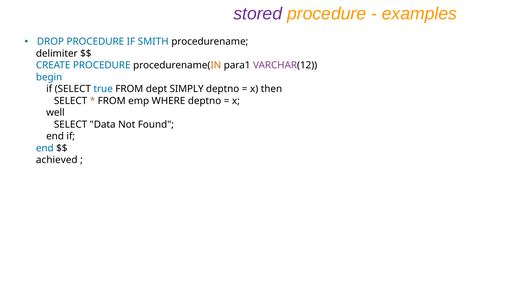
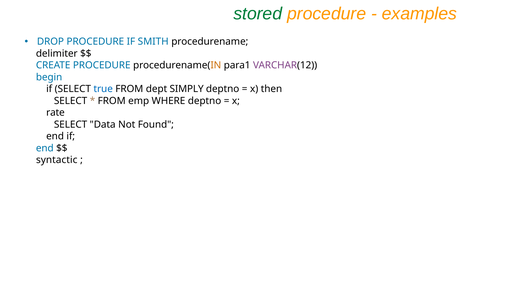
stored colour: purple -> green
well: well -> rate
achieved: achieved -> syntactic
